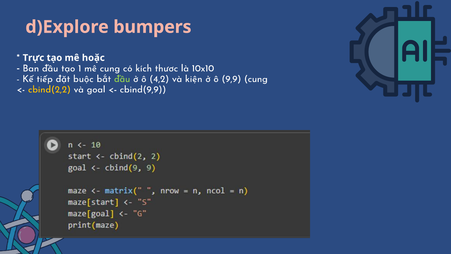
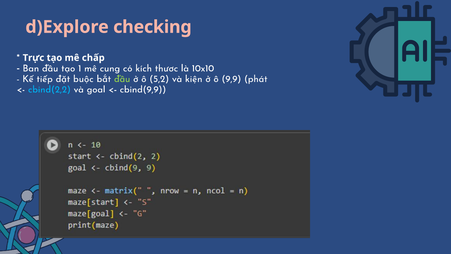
bumpers: bumpers -> checking
hoặc: hoặc -> chấp
4,2: 4,2 -> 5,2
9,9 cung: cung -> phát
cbind(2,2 colour: yellow -> light blue
